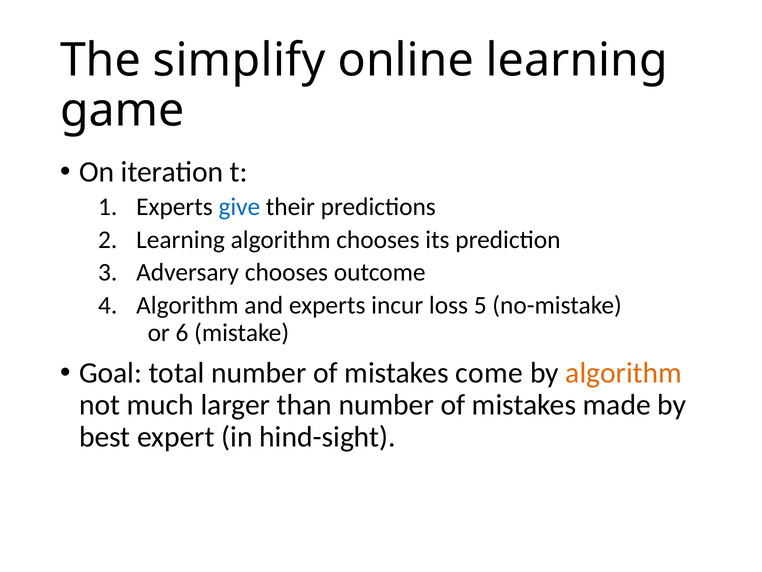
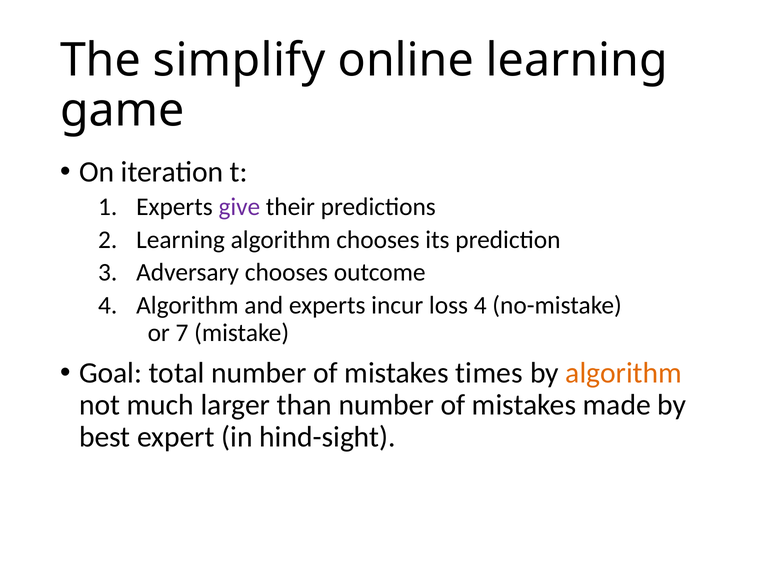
give colour: blue -> purple
loss 5: 5 -> 4
6: 6 -> 7
come: come -> times
